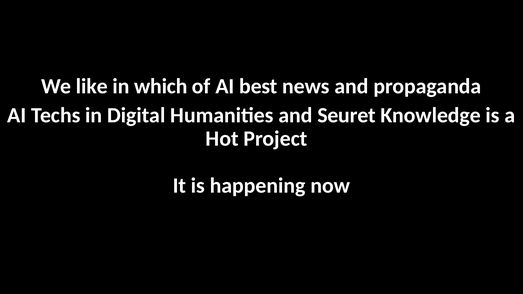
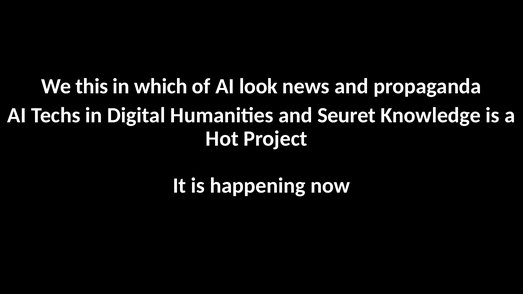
like: like -> this
best: best -> look
